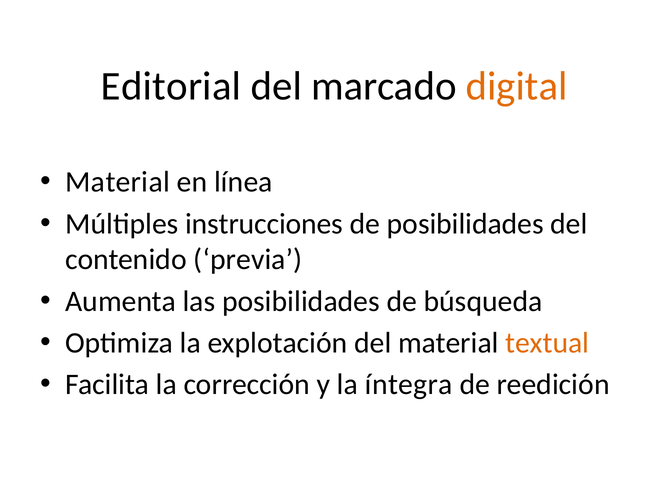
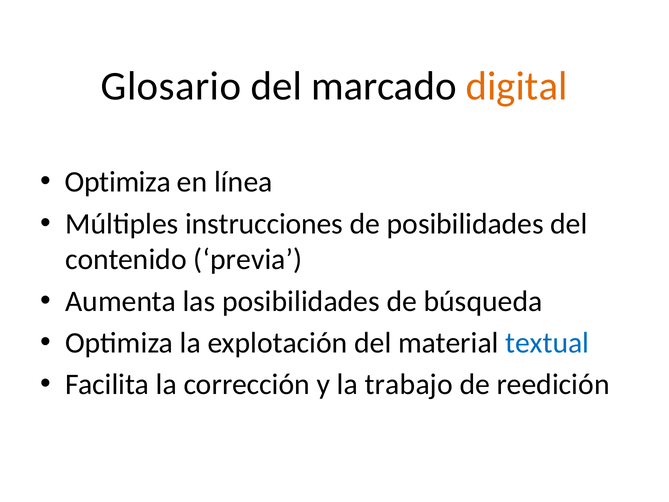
Editorial: Editorial -> Glosario
Material at (118, 182): Material -> Optimiza
textual colour: orange -> blue
íntegra: íntegra -> trabajo
